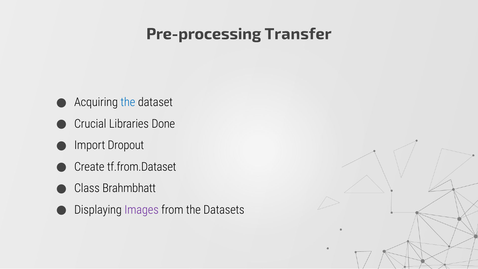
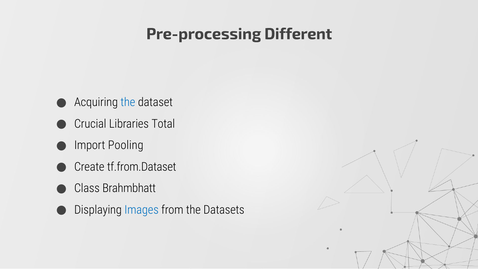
Transfer: Transfer -> Different
Done: Done -> Total
Dropout: Dropout -> Pooling
Images colour: purple -> blue
